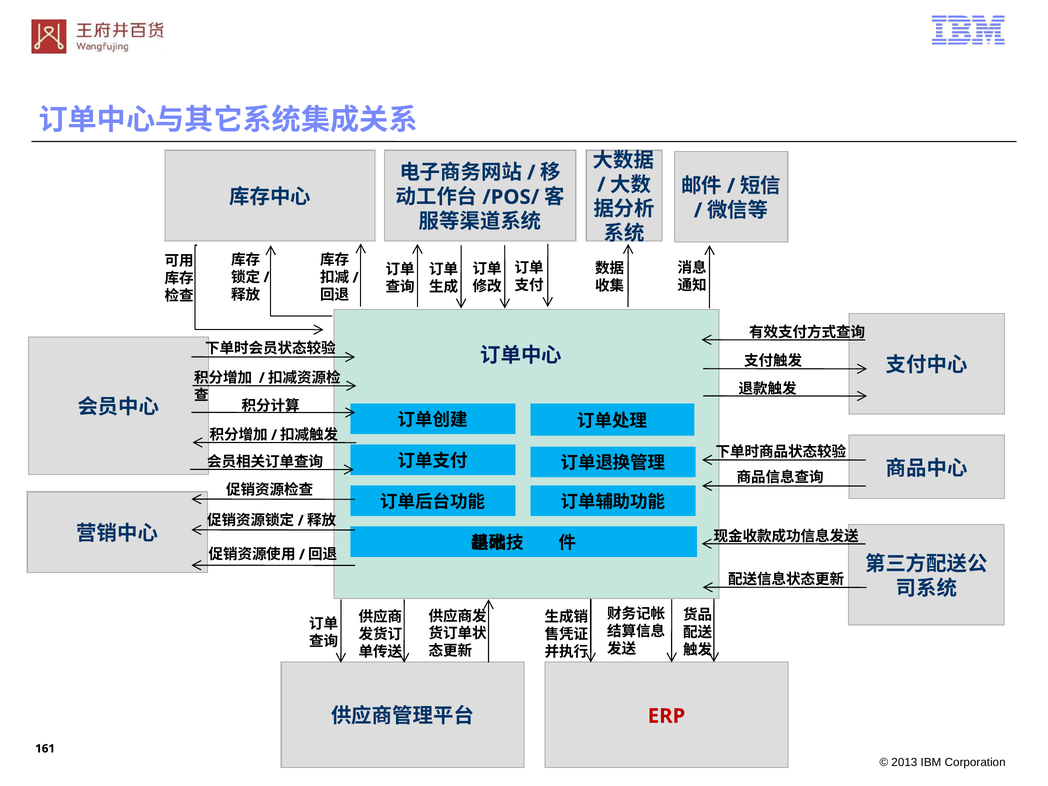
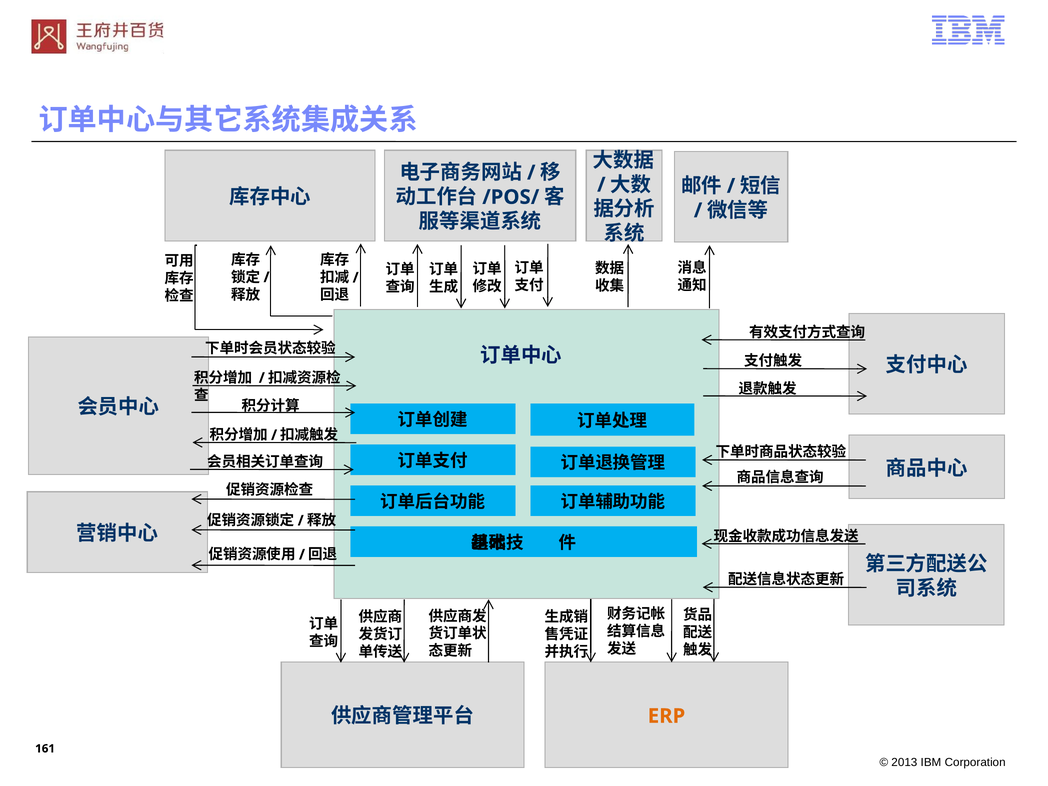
ERP colour: red -> orange
